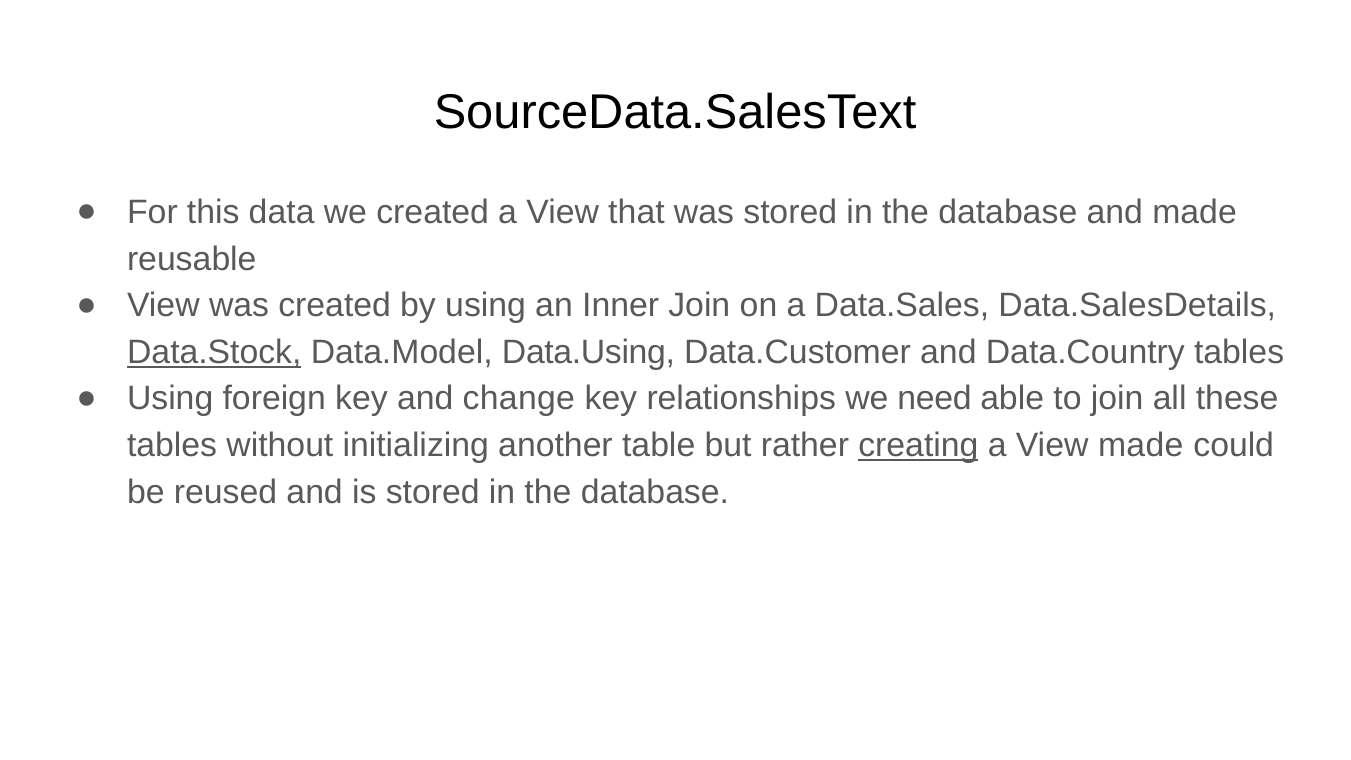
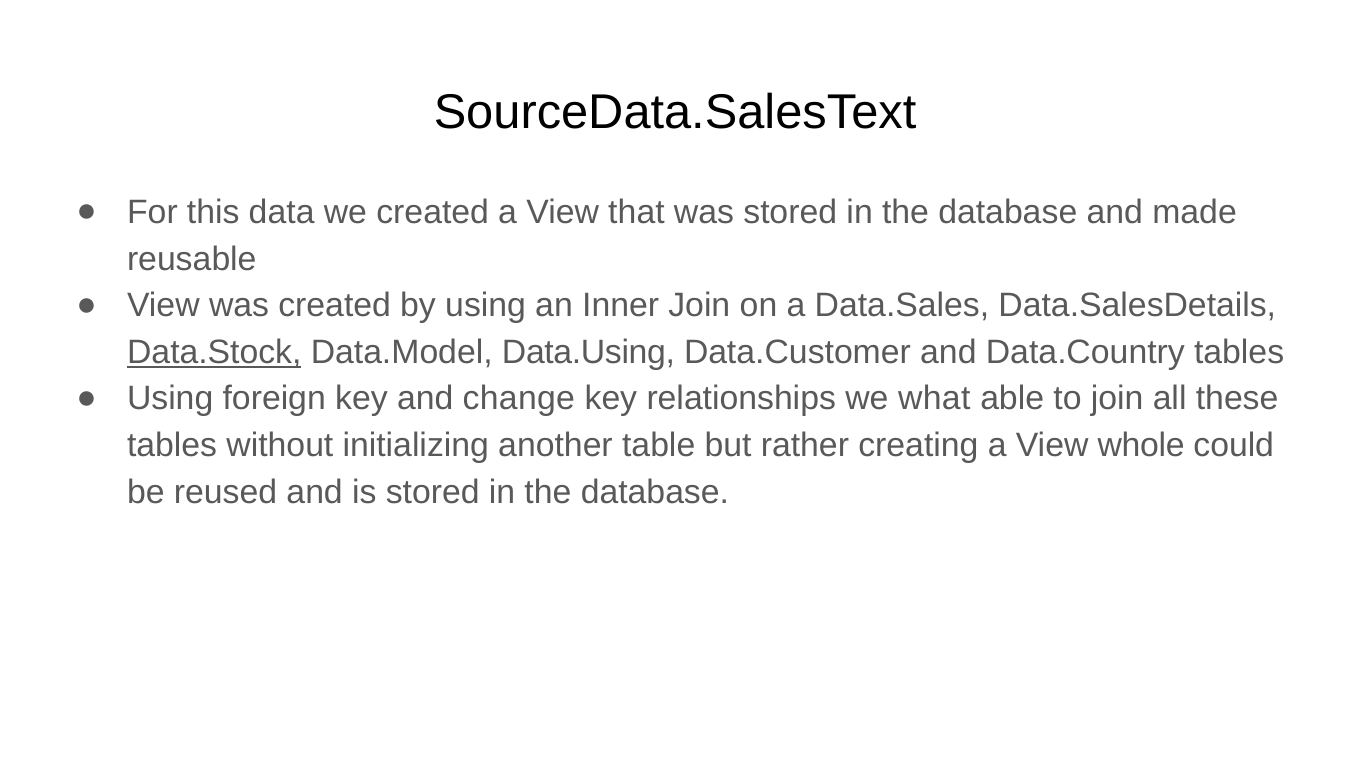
need: need -> what
creating underline: present -> none
View made: made -> whole
